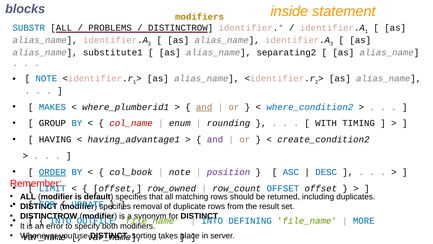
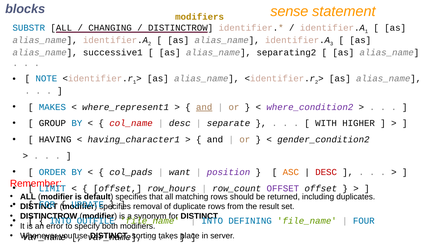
inside: inside -> sense
PROBLEMS: PROBLEMS -> CHANGING
substitute1: substitute1 -> successive1
where_plumberid1: where_plumberid1 -> where_represent1
where_condition2 colour: blue -> purple
enum at (180, 123): enum -> desc
rounding: rounding -> separate
TIMING: TIMING -> HIGHER
having_advantage1: having_advantage1 -> having_character1
and at (215, 139) colour: purple -> black
create_condition2: create_condition2 -> gender_condition2
ORDER underline: present -> none
col_book: col_book -> col_pads
note at (180, 172): note -> want
ASC colour: blue -> orange
DESC at (326, 172) colour: blue -> red
row_owned: row_owned -> row_hours
OFFSET at (283, 188) colour: blue -> purple
MORE: MORE -> FOUR
